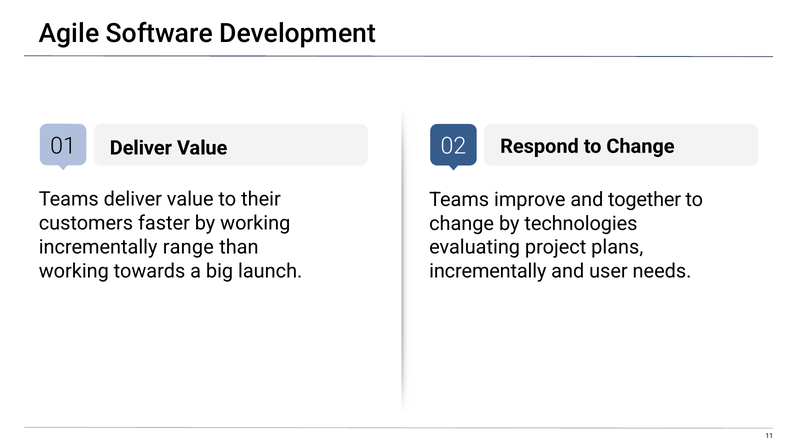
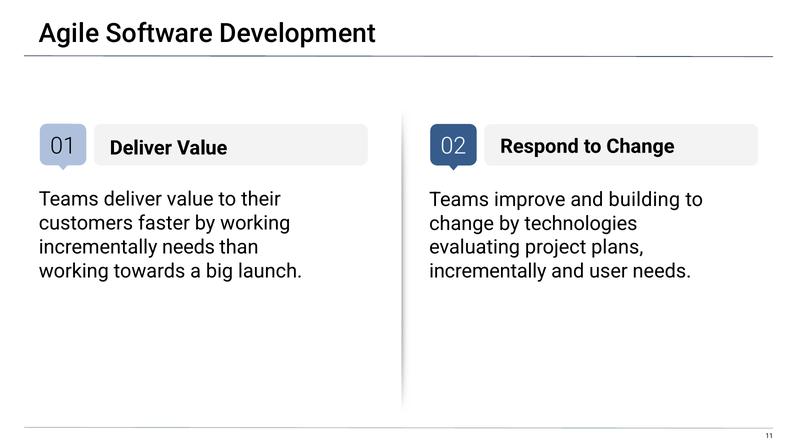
together: together -> building
incrementally range: range -> needs
